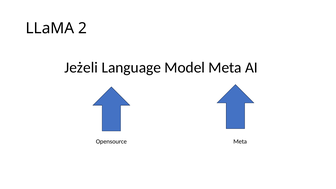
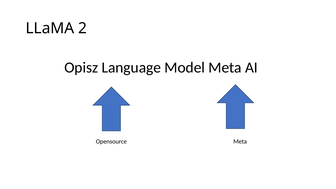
Jeżeli: Jeżeli -> Opisz
